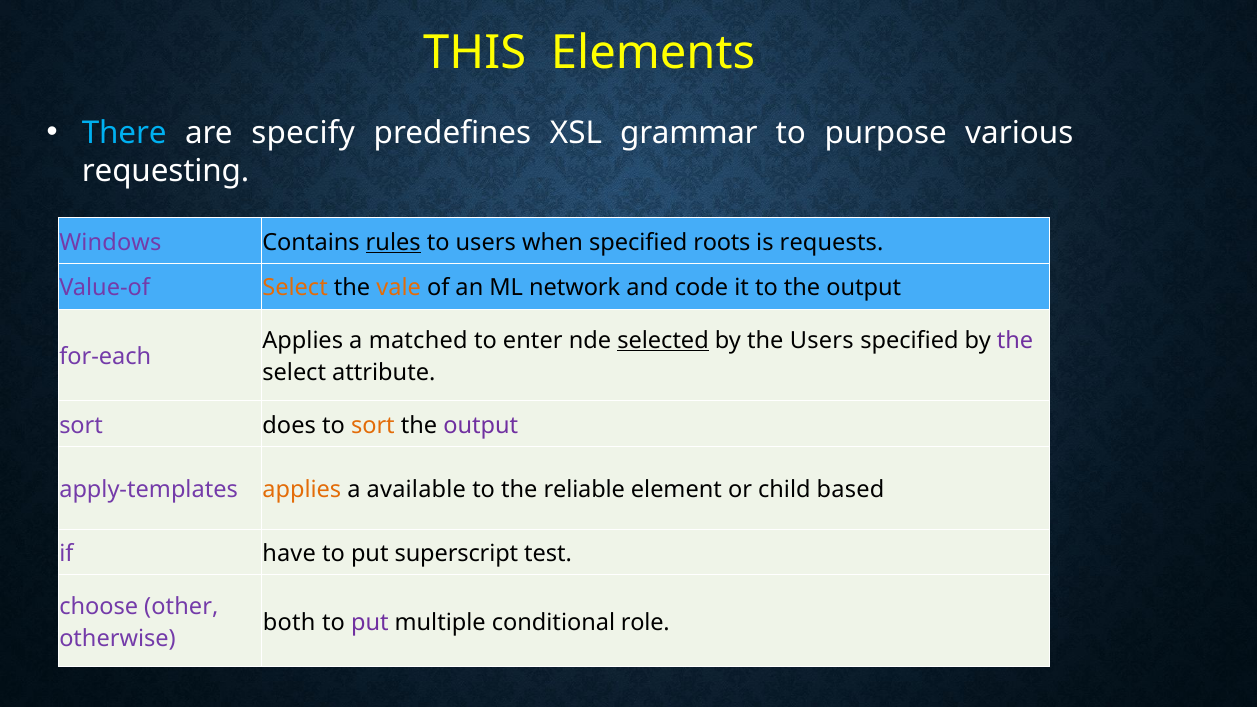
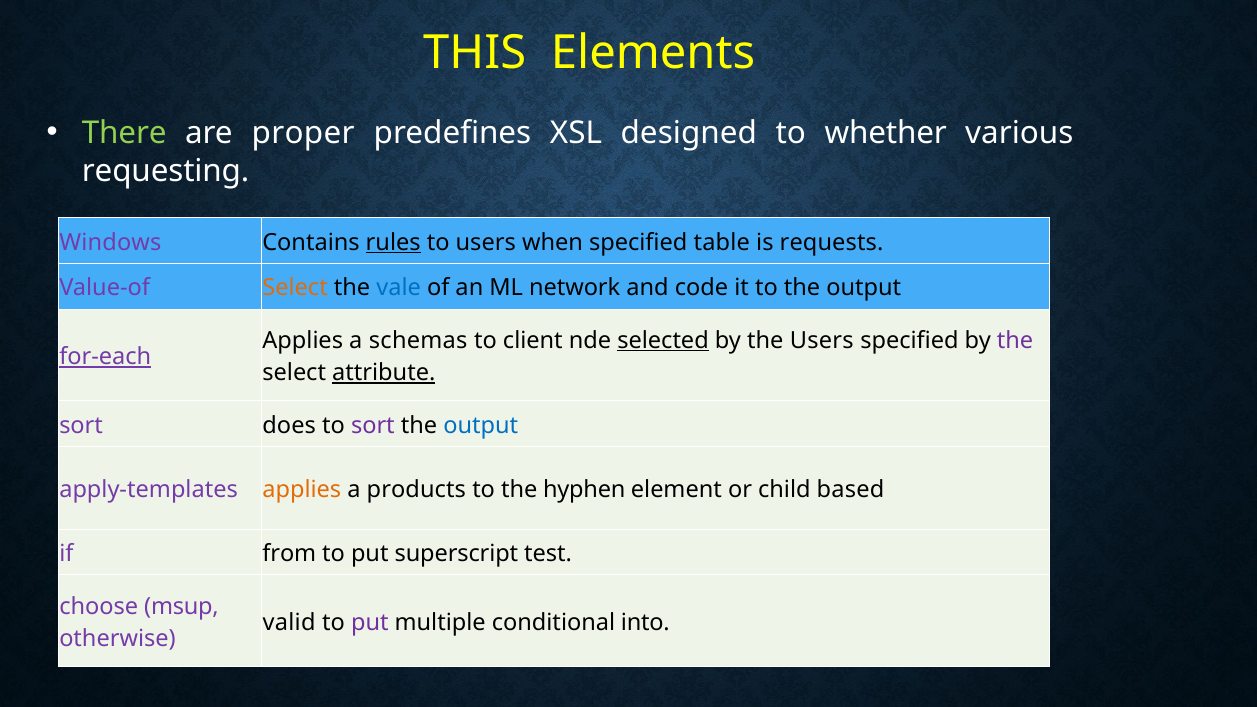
There colour: light blue -> light green
specify: specify -> proper
grammar: grammar -> designed
purpose: purpose -> whether
roots: roots -> table
vale colour: orange -> blue
matched: matched -> schemas
enter: enter -> client
for-each underline: none -> present
attribute underline: none -> present
sort at (373, 425) colour: orange -> purple
output at (481, 425) colour: purple -> blue
available: available -> products
reliable: reliable -> hyphen
have: have -> from
other: other -> msup
both: both -> valid
role: role -> into
